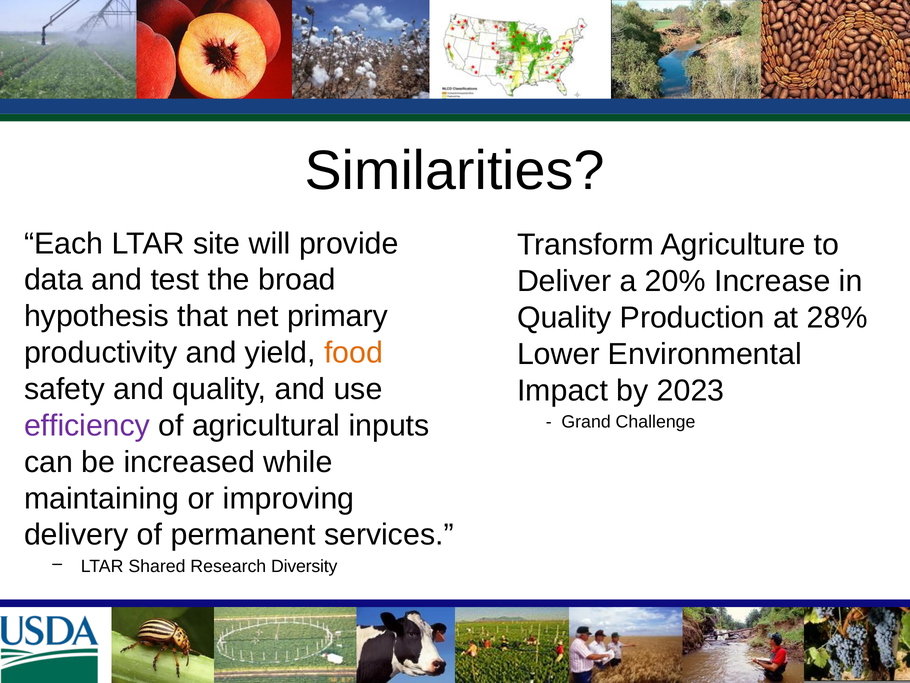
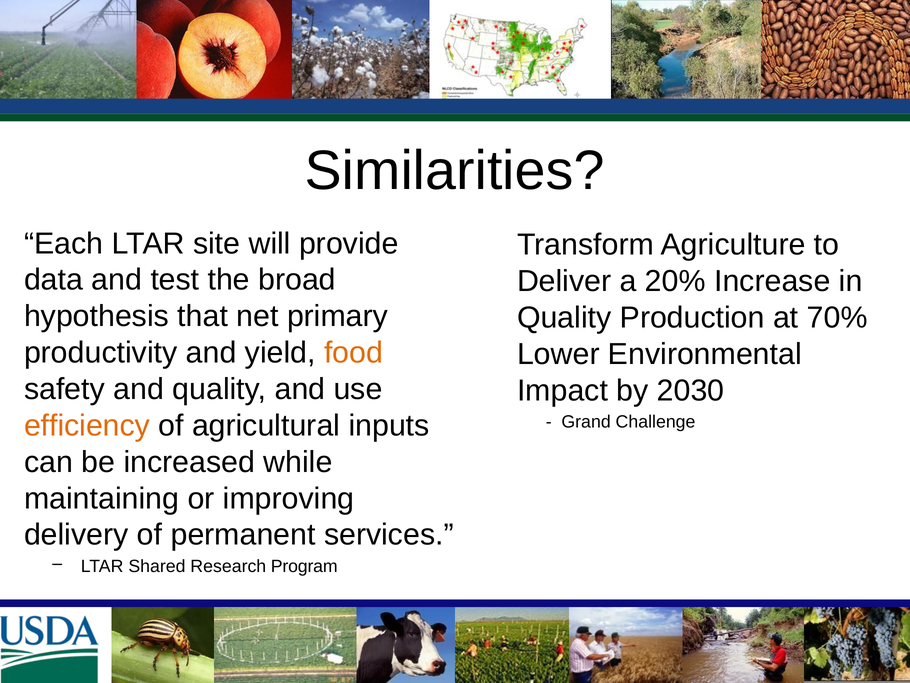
28%: 28% -> 70%
2023: 2023 -> 2030
efficiency colour: purple -> orange
Diversity: Diversity -> Program
